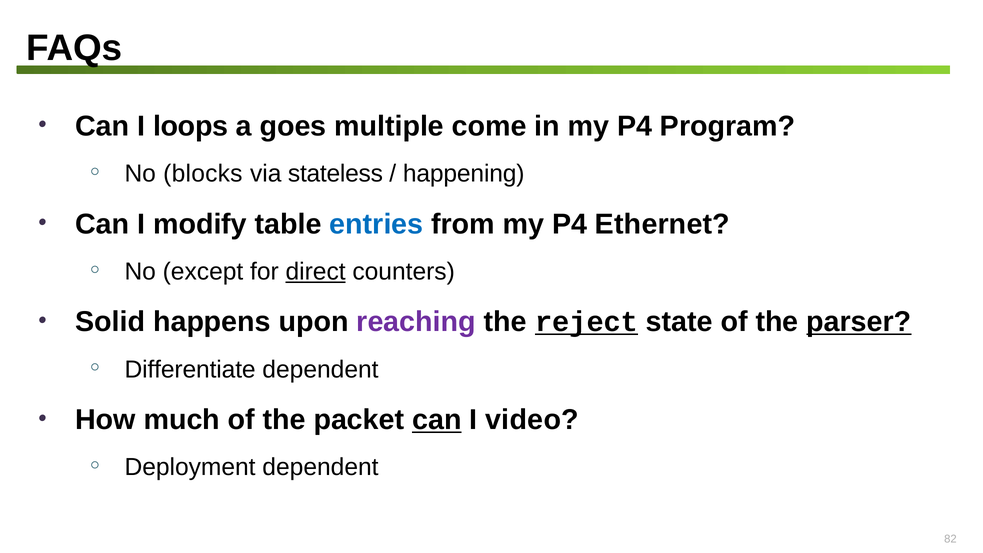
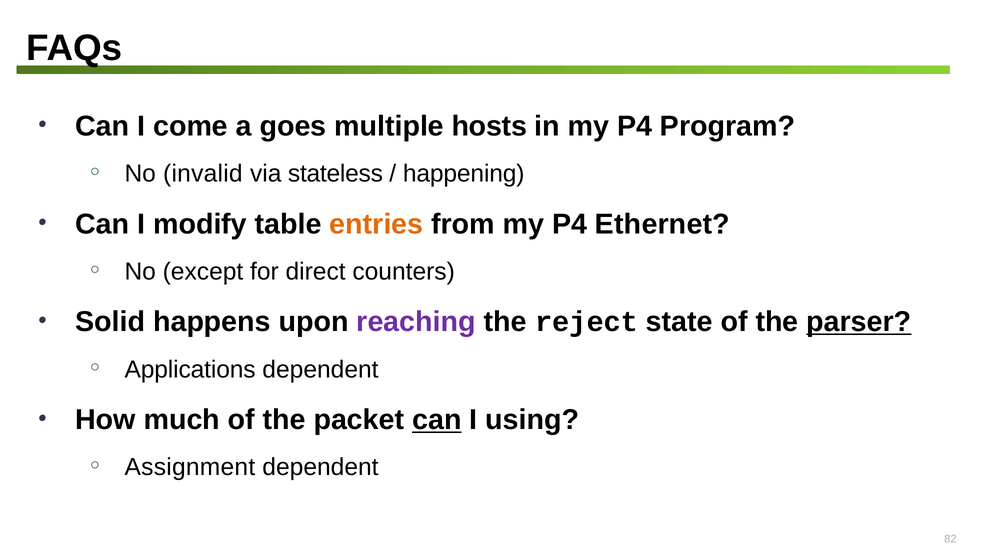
loops: loops -> come
come: come -> hosts
blocks: blocks -> invalid
entries colour: blue -> orange
direct underline: present -> none
reject underline: present -> none
Differentiate: Differentiate -> Applications
video: video -> using
Deployment: Deployment -> Assignment
